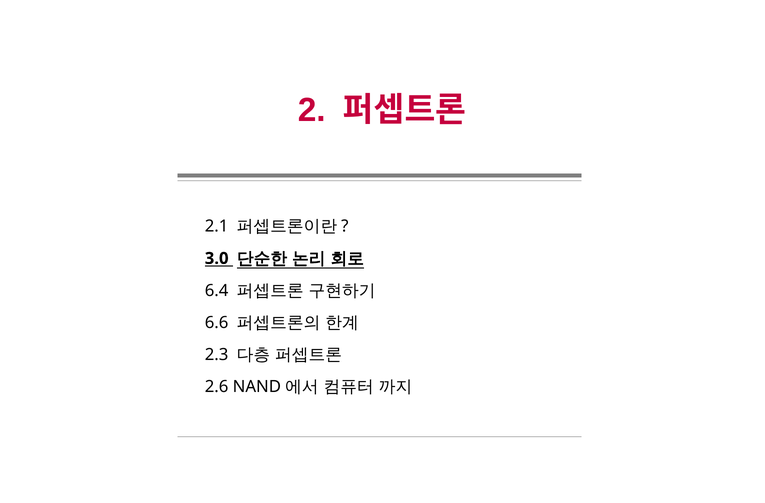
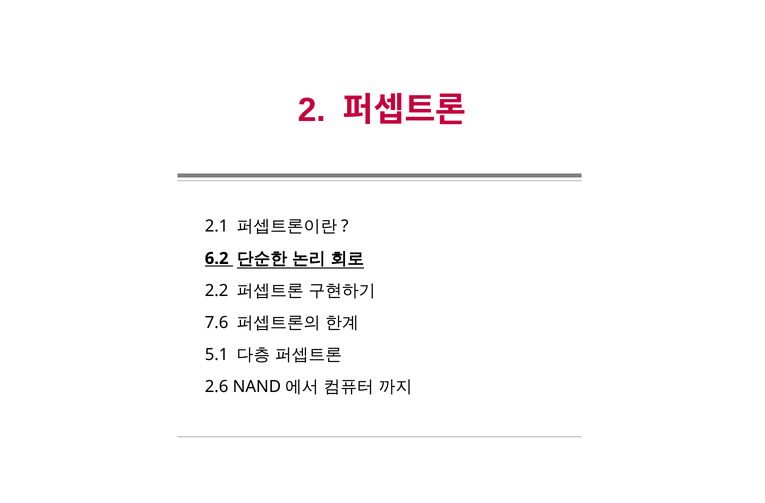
3.0: 3.0 -> 6.2
6.4: 6.4 -> 2.2
6.6: 6.6 -> 7.6
2.3: 2.3 -> 5.1
